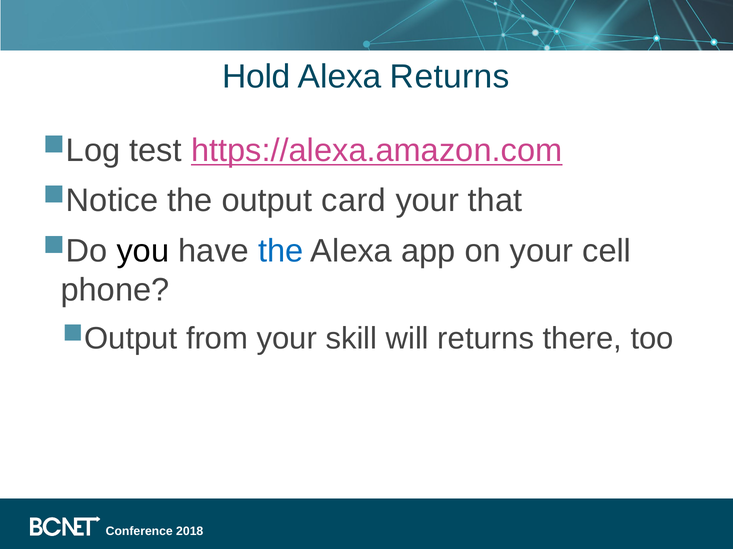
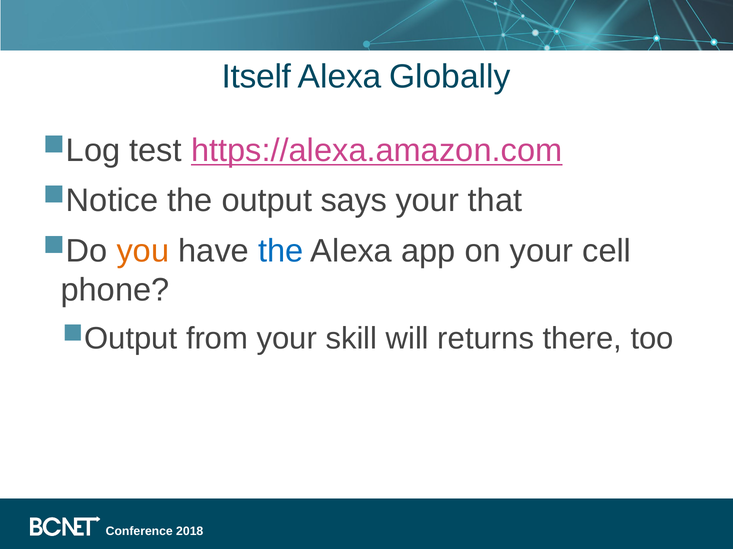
Hold: Hold -> Itself
Alexa Returns: Returns -> Globally
card: card -> says
you colour: black -> orange
